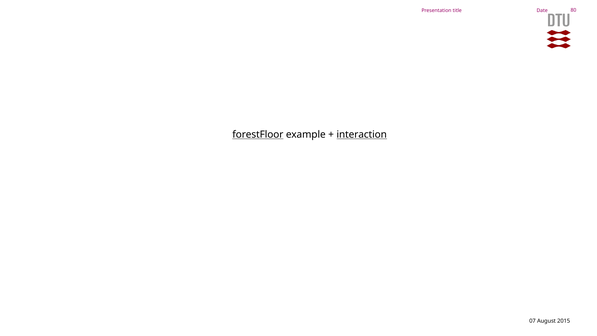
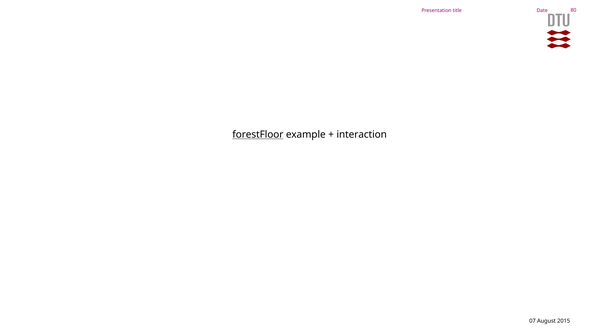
interaction underline: present -> none
